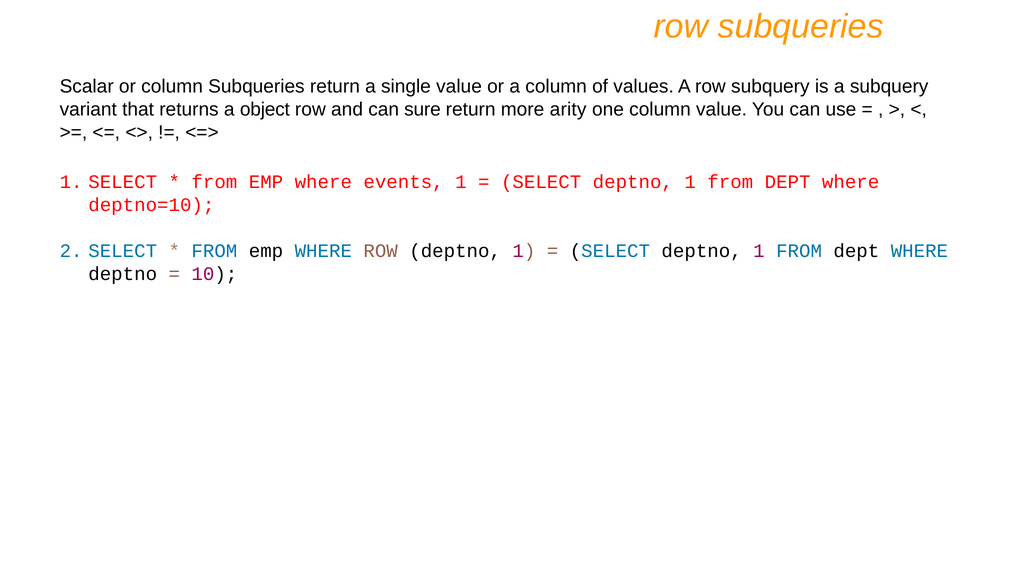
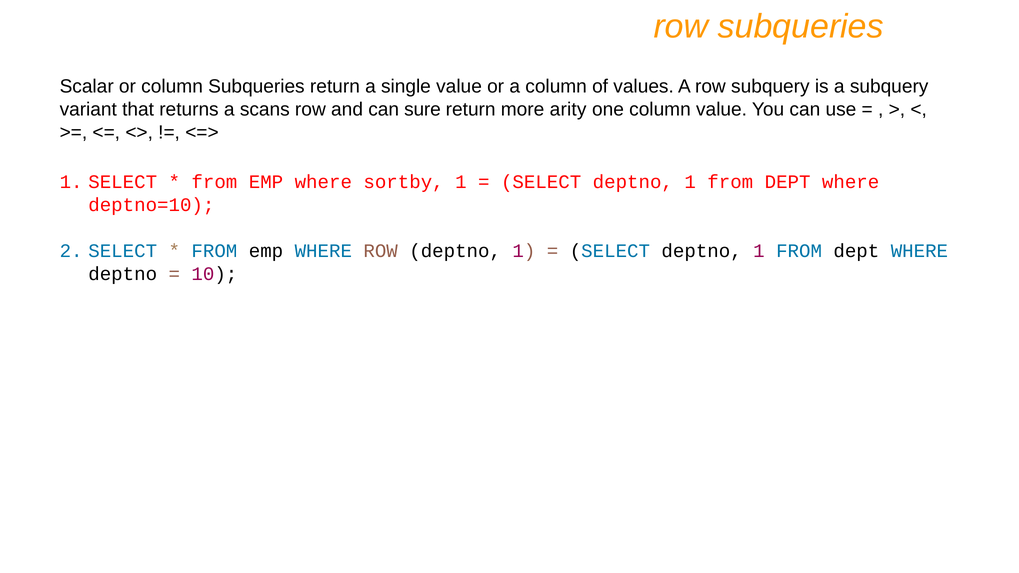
object: object -> scans
events: events -> sortby
